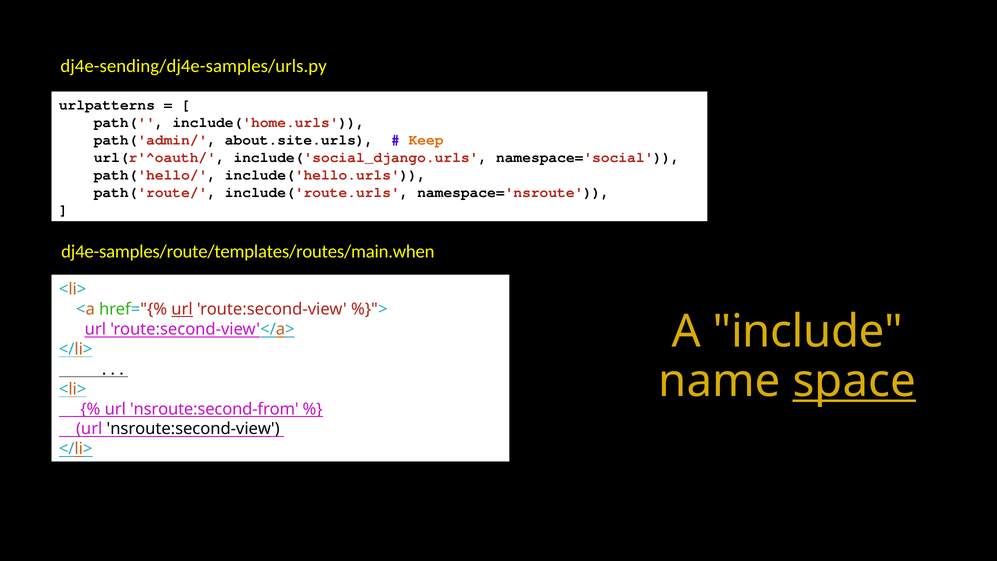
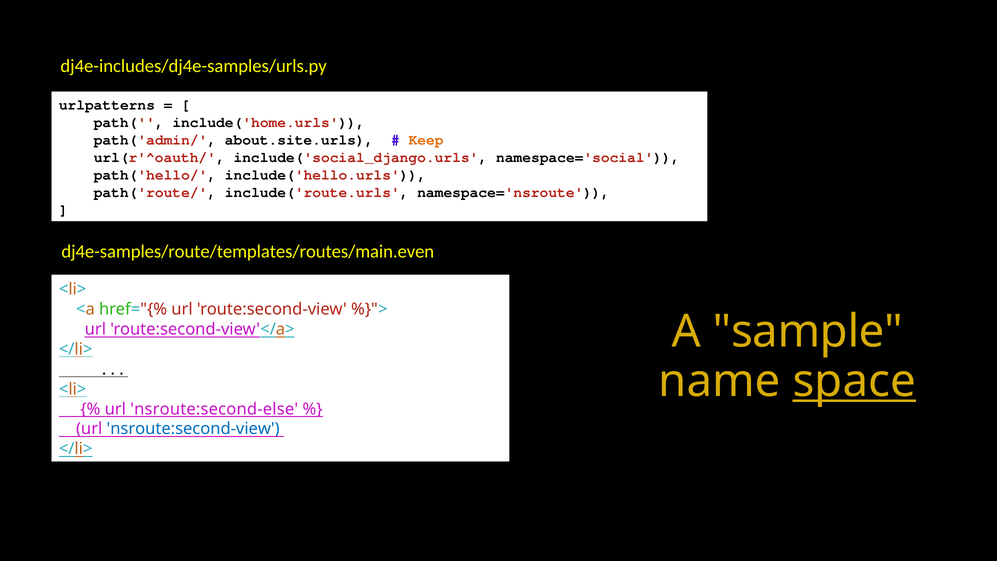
dj4e-sending/dj4e-samples/urls.py: dj4e-sending/dj4e-samples/urls.py -> dj4e-includes/dj4e-samples/urls.py
dj4e-samples/route/templates/routes/main.when: dj4e-samples/route/templates/routes/main.when -> dj4e-samples/route/templates/routes/main.even
url at (182, 309) underline: present -> none
include: include -> sample
nsroute:second-from: nsroute:second-from -> nsroute:second-else
nsroute:second-view colour: black -> blue
